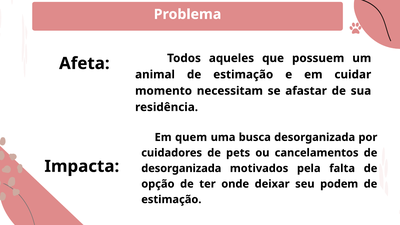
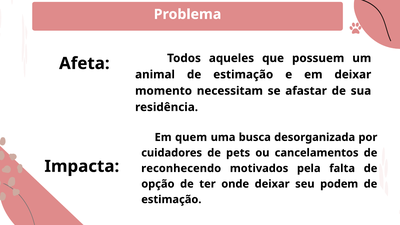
em cuidar: cuidar -> deixar
desorganizada at (181, 168): desorganizada -> reconhecendo
